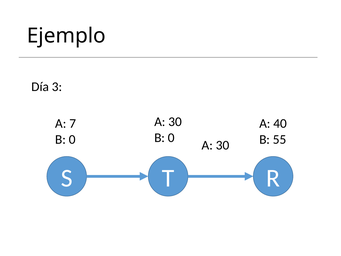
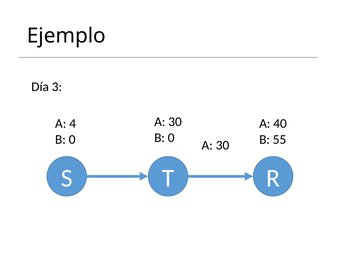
7: 7 -> 4
